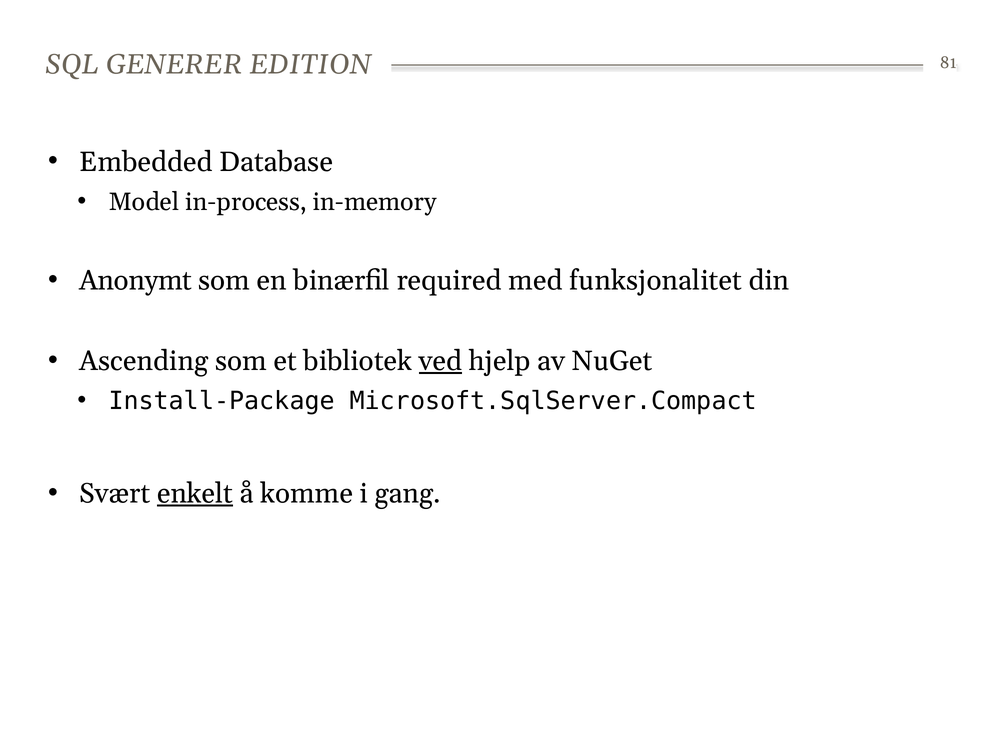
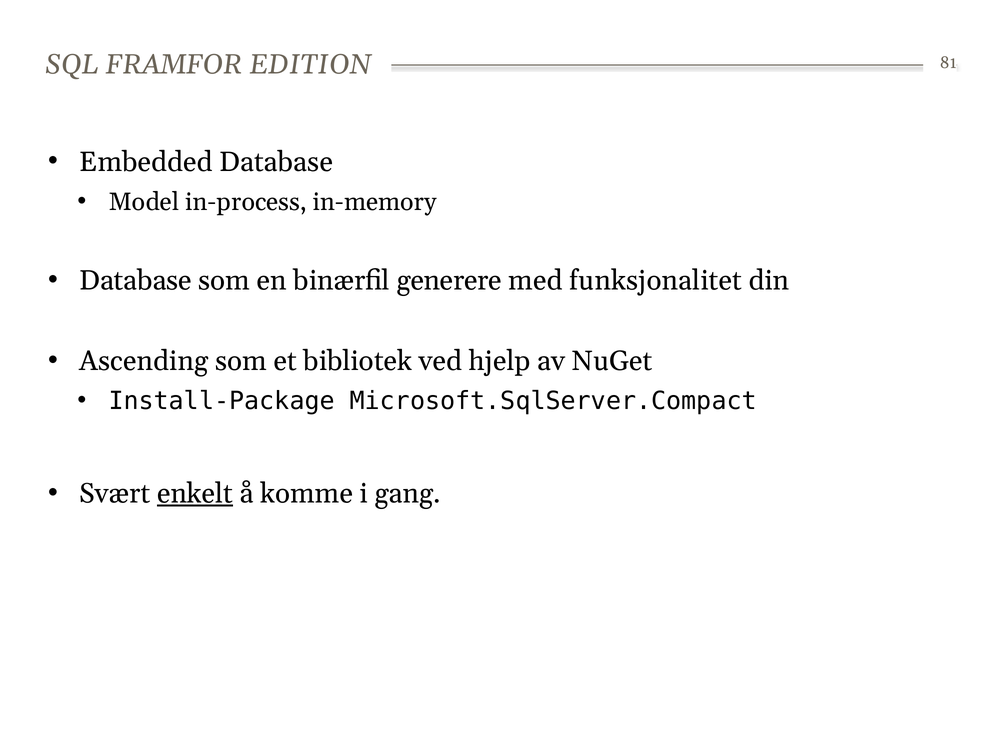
GENERER: GENERER -> FRAMFOR
Anonymt at (136, 281): Anonymt -> Database
required: required -> generere
ved underline: present -> none
